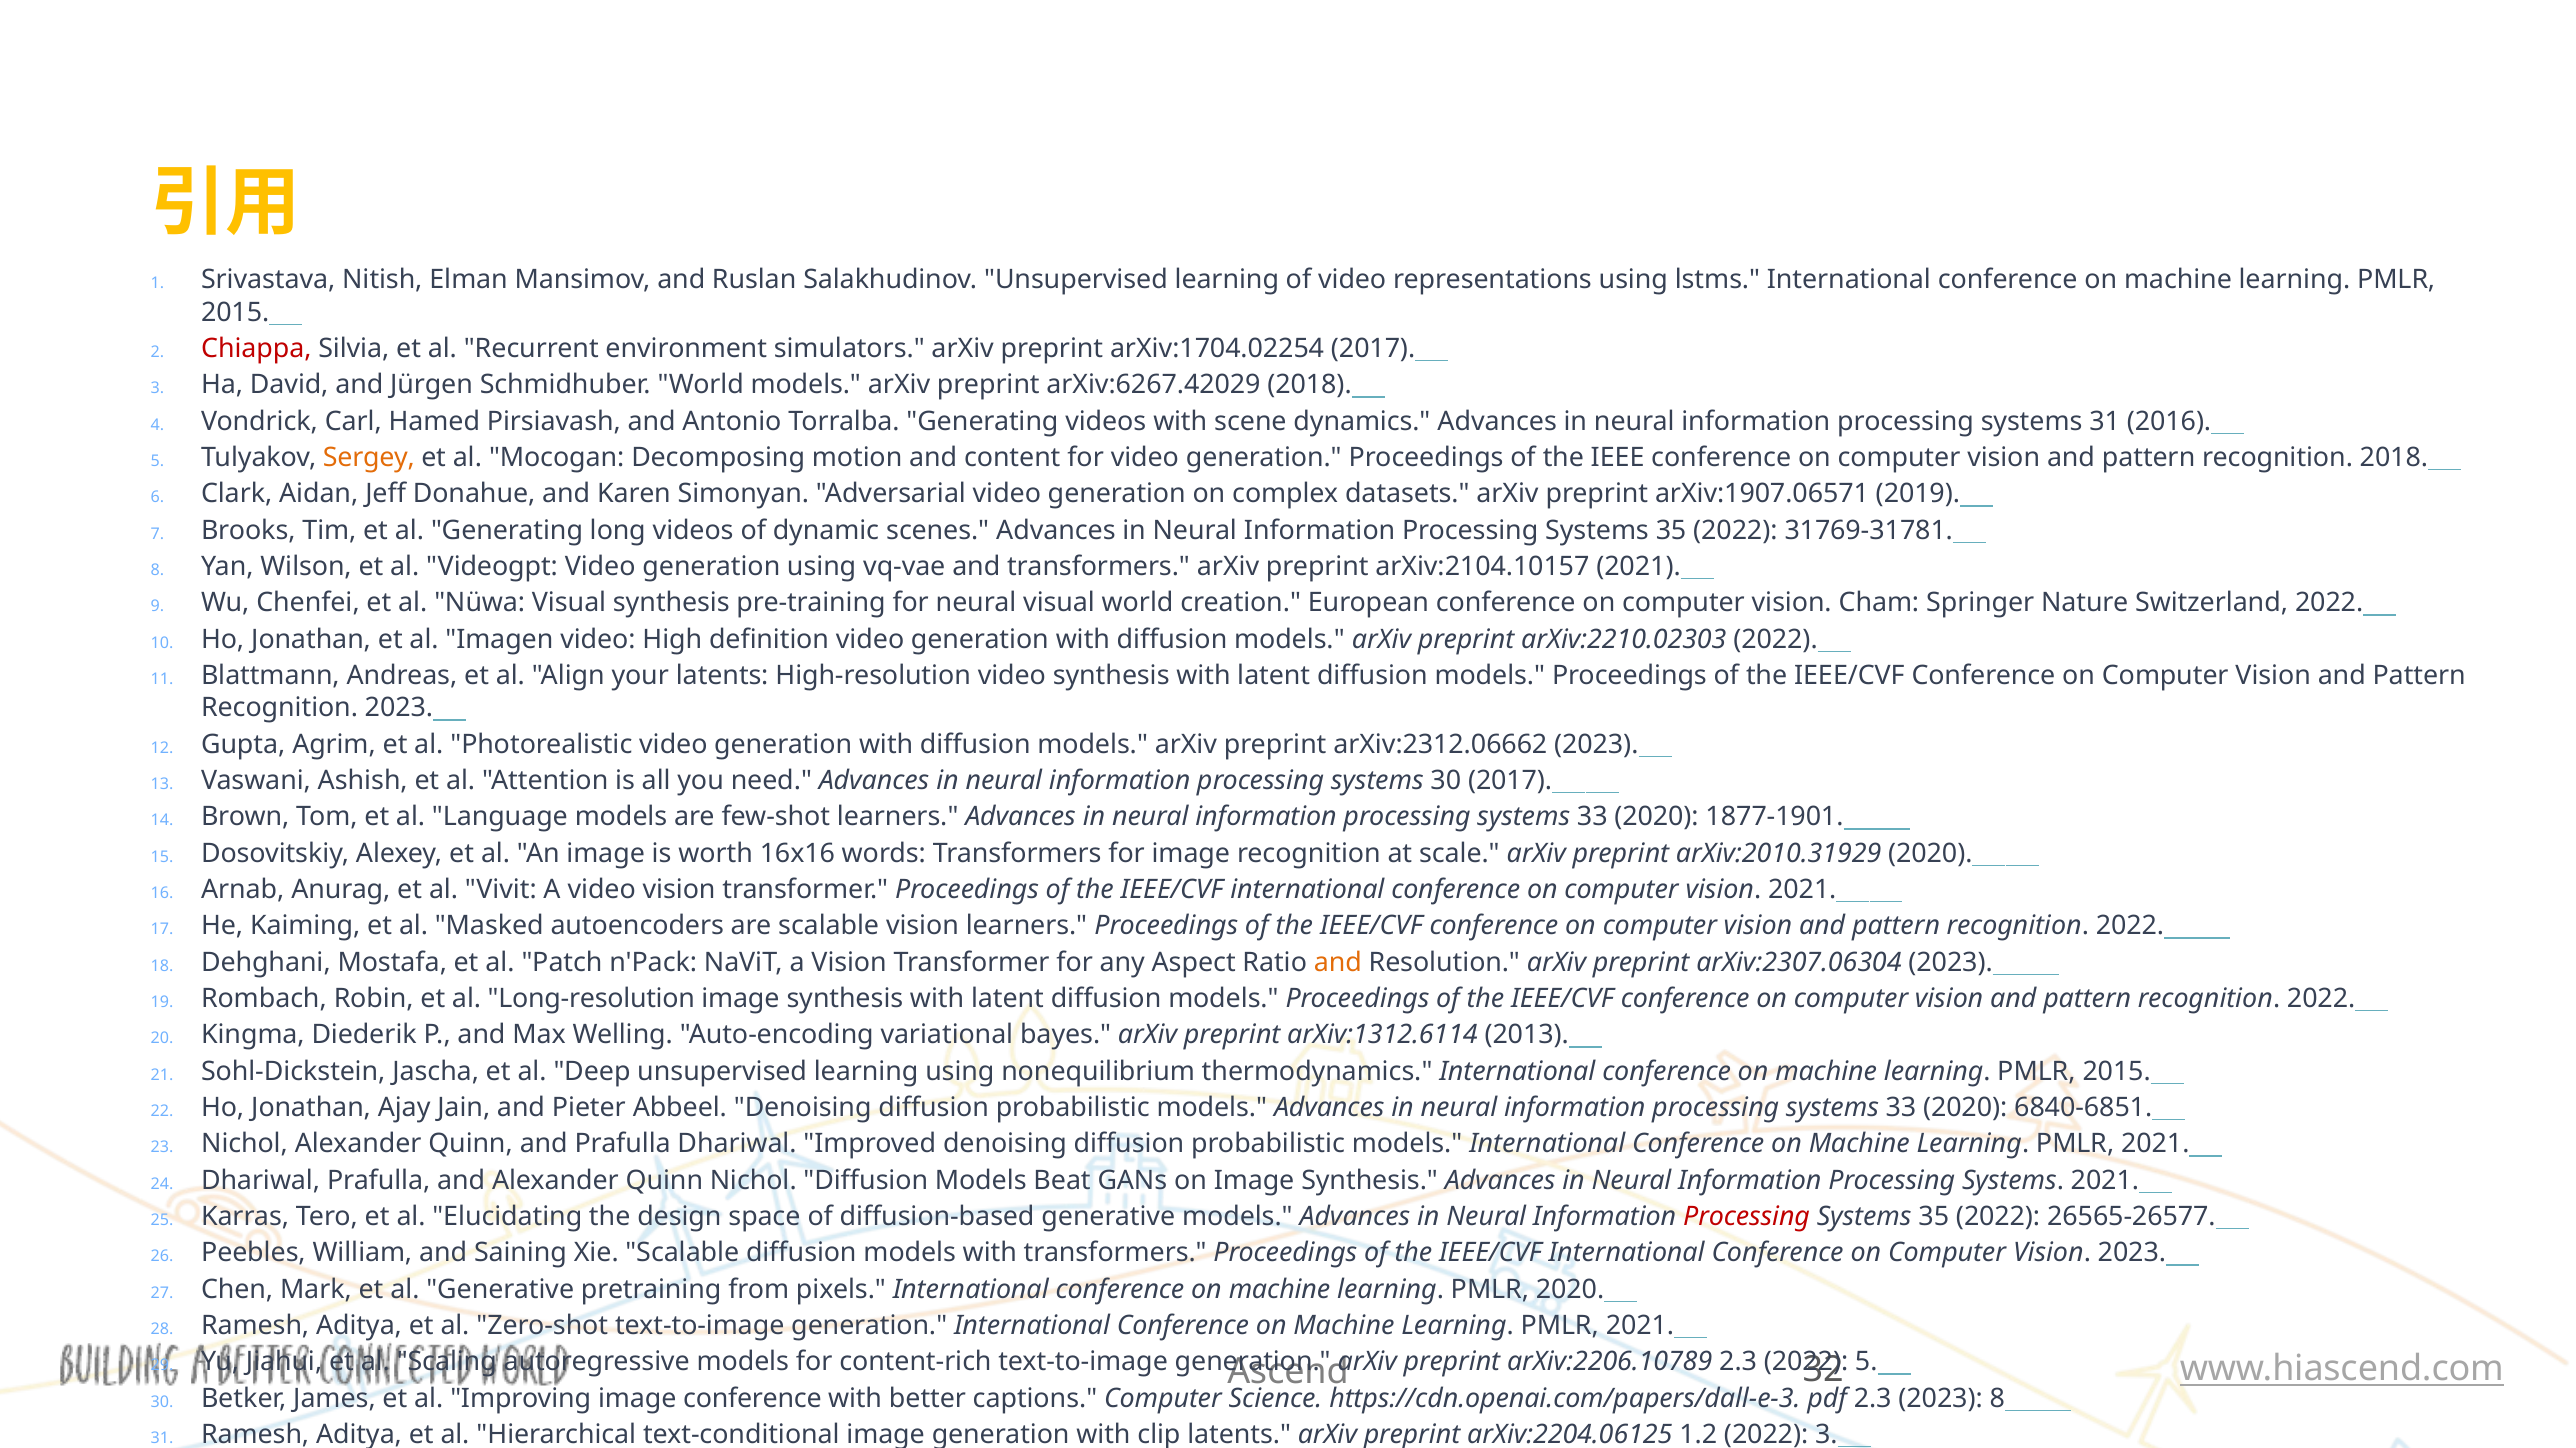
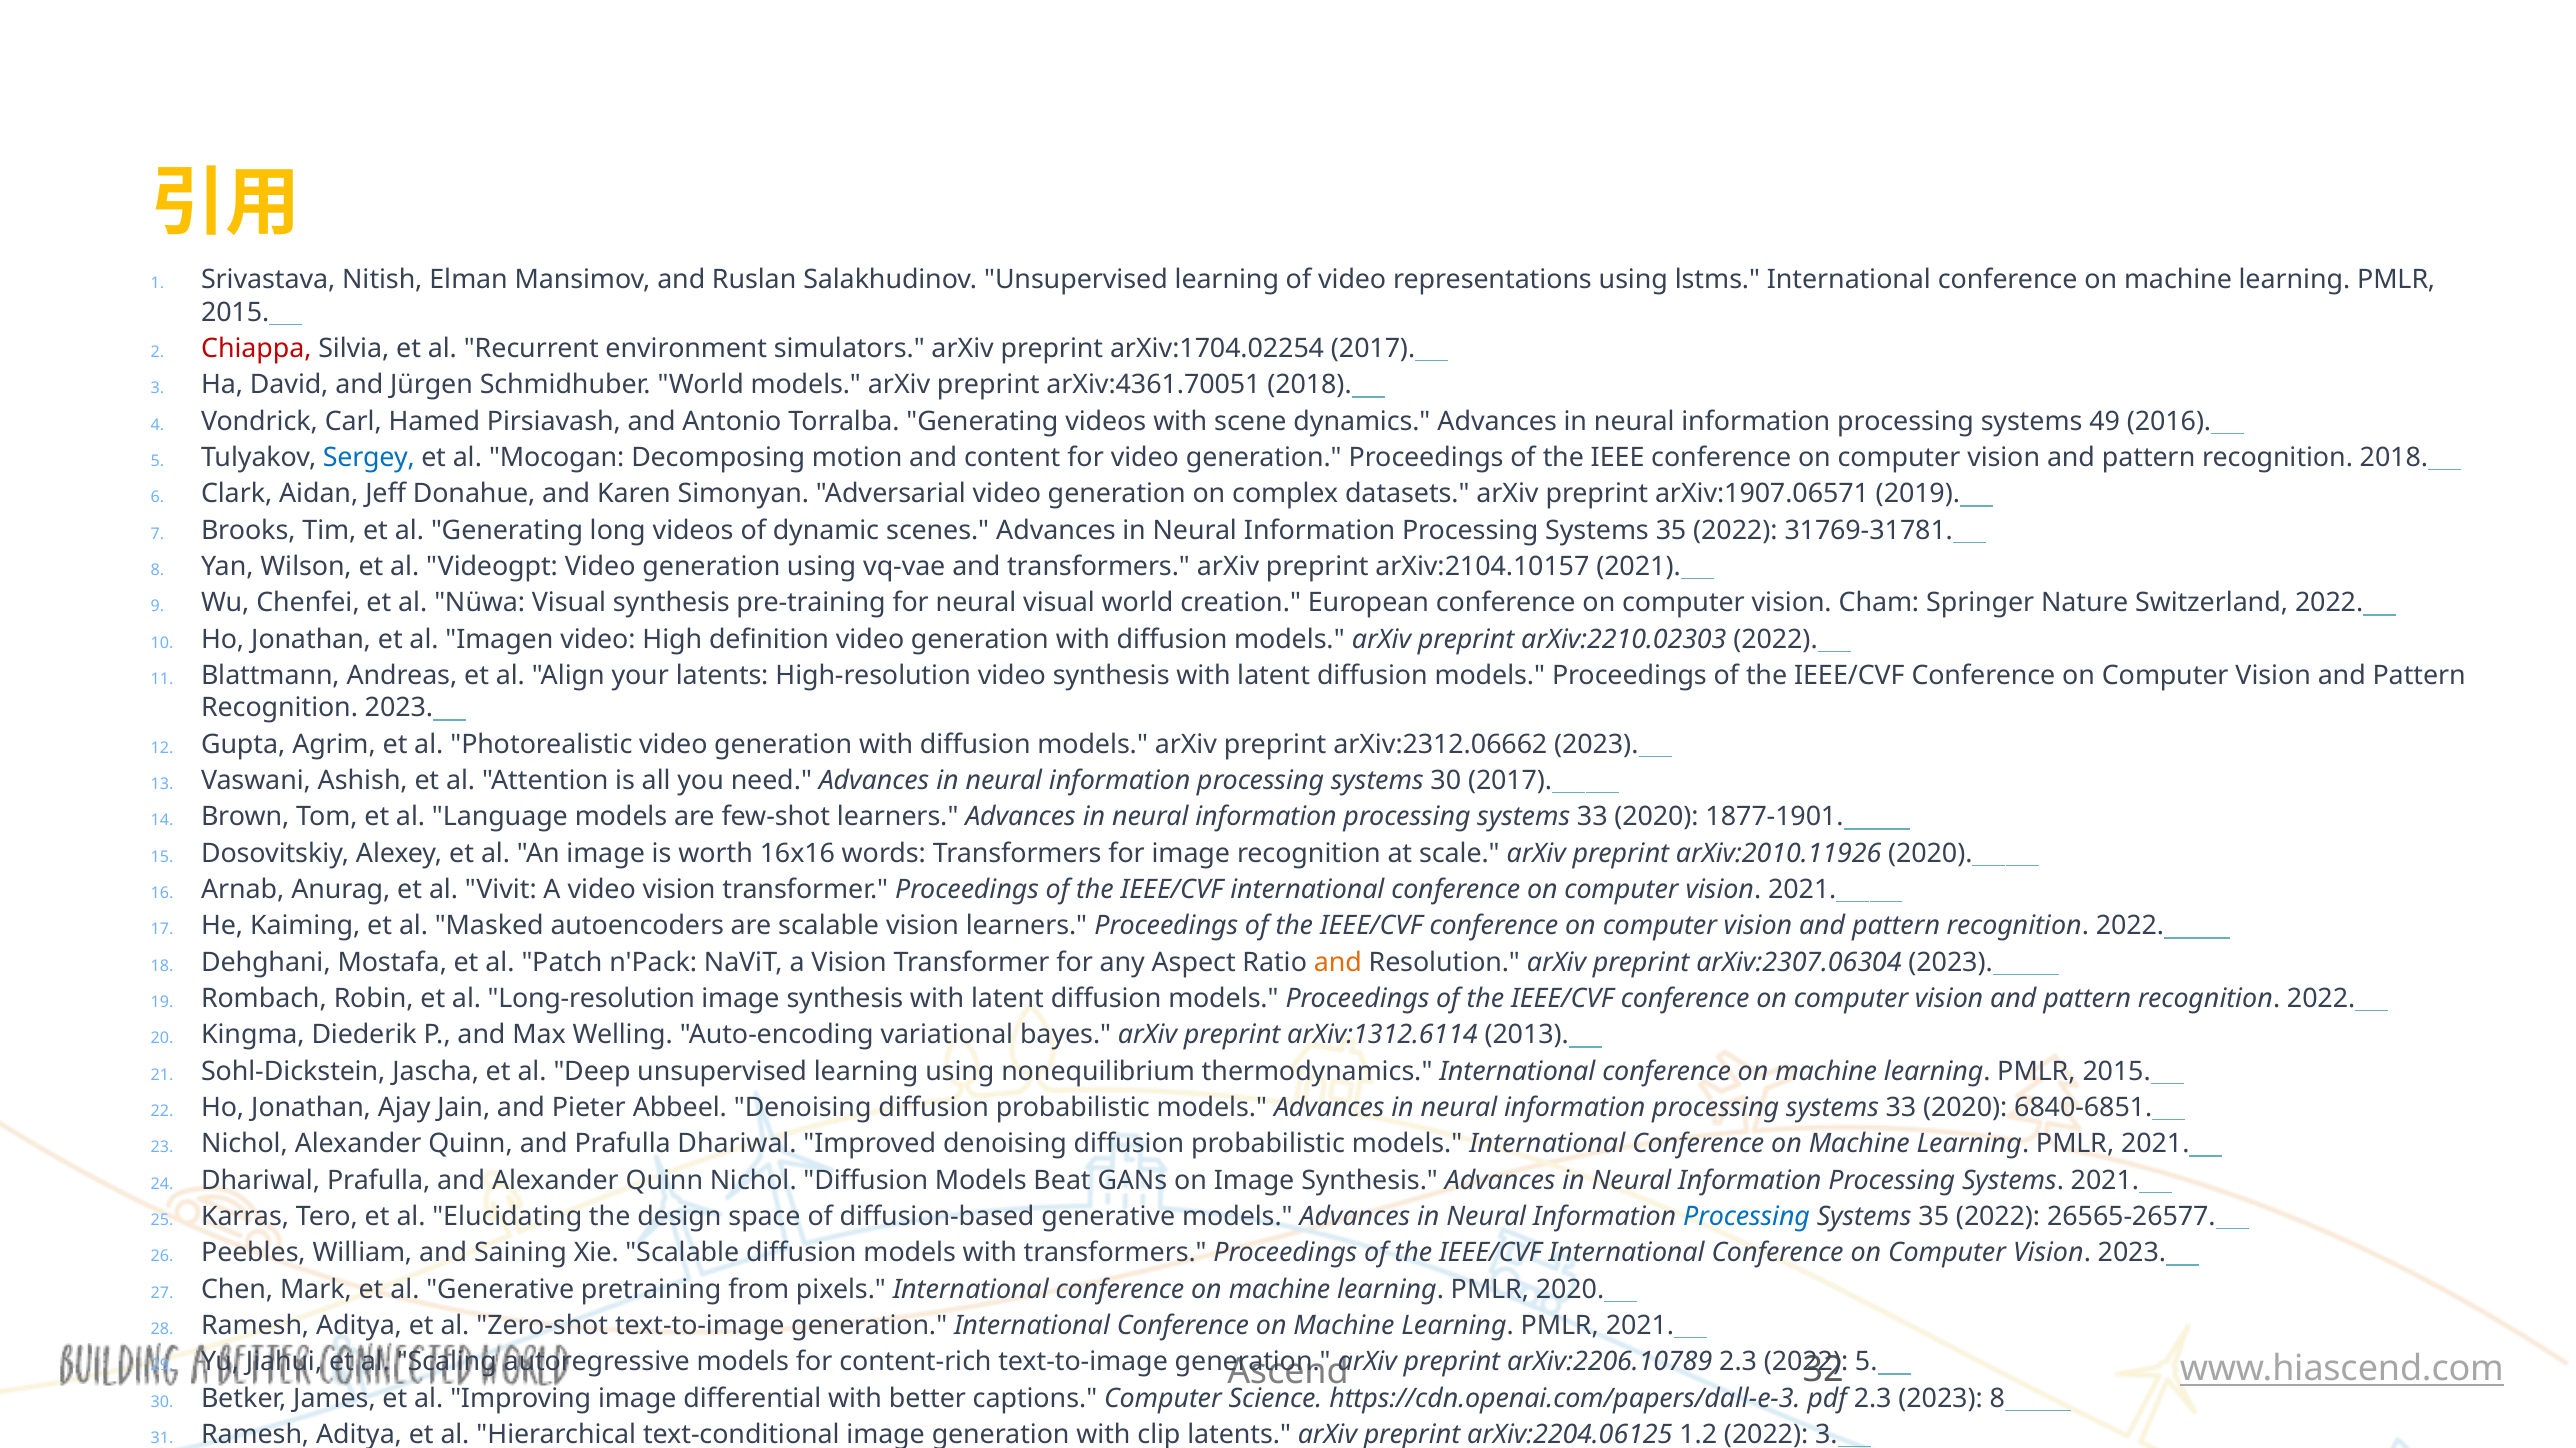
arXiv:6267.42029: arXiv:6267.42029 -> arXiv:4361.70051
systems 31: 31 -> 49
Sergey colour: orange -> blue
arXiv:2010.31929: arXiv:2010.31929 -> arXiv:2010.11926
Processing at (1747, 1217) colour: red -> blue
image conference: conference -> differential
